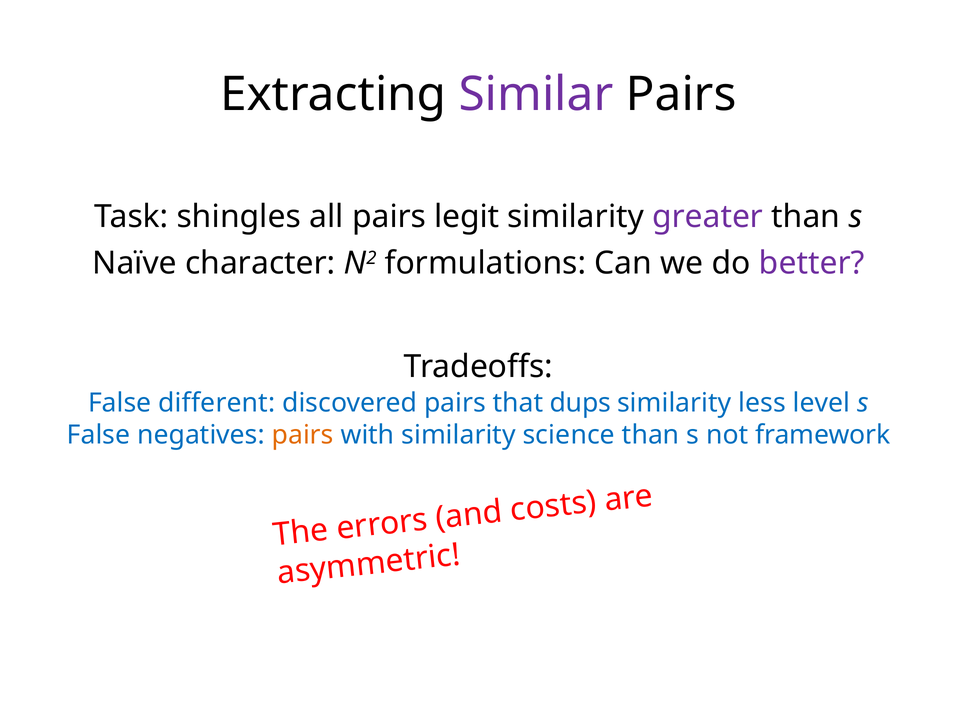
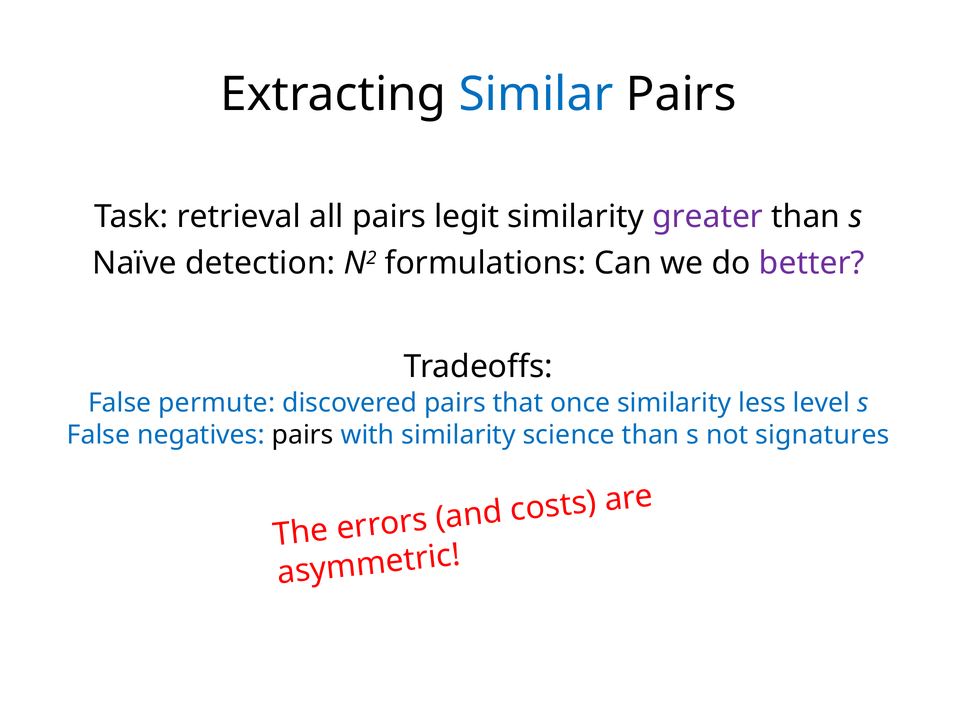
Similar colour: purple -> blue
shingles: shingles -> retrieval
character: character -> detection
different: different -> permute
dups: dups -> once
pairs at (303, 435) colour: orange -> black
framework: framework -> signatures
